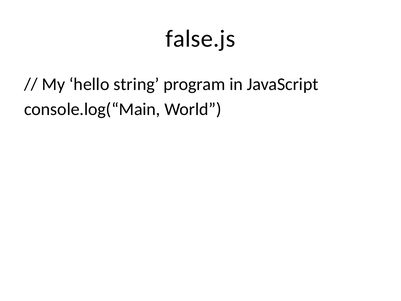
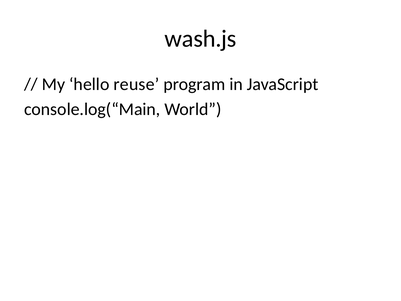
false.js: false.js -> wash.js
string: string -> reuse
